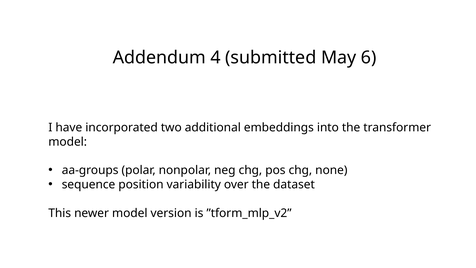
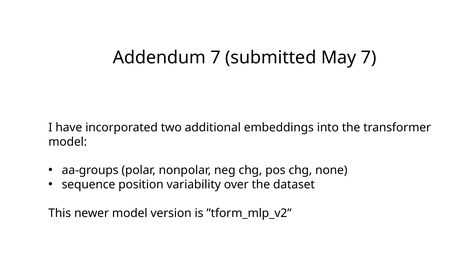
Addendum 4: 4 -> 7
May 6: 6 -> 7
